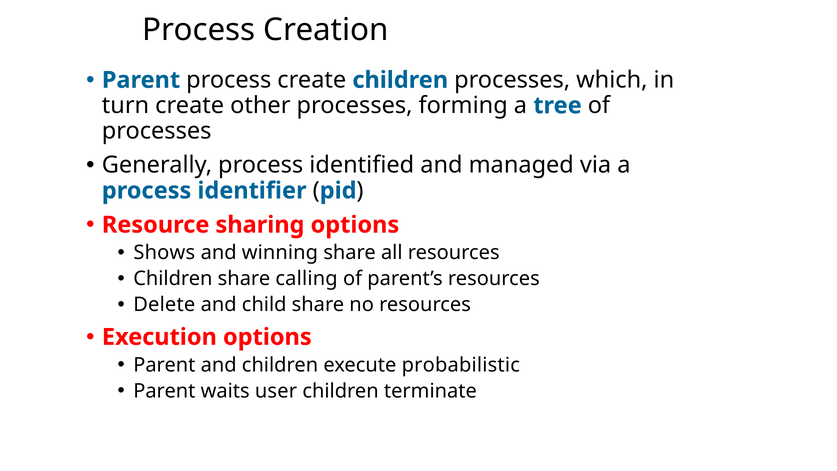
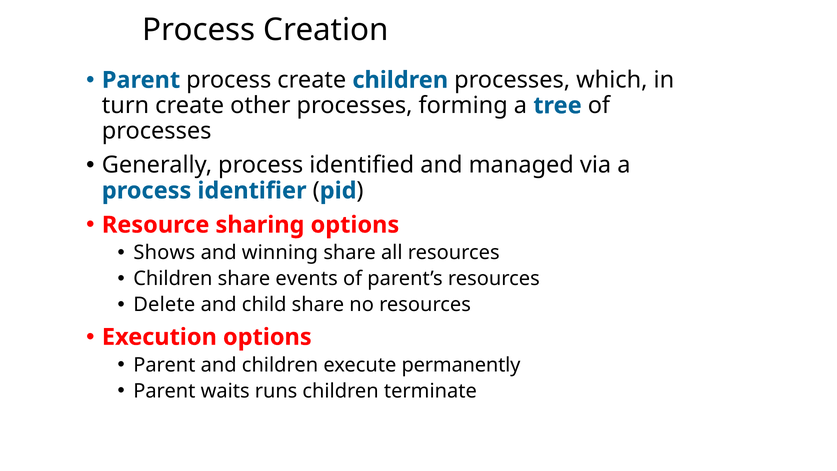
calling: calling -> events
probabilistic: probabilistic -> permanently
user: user -> runs
